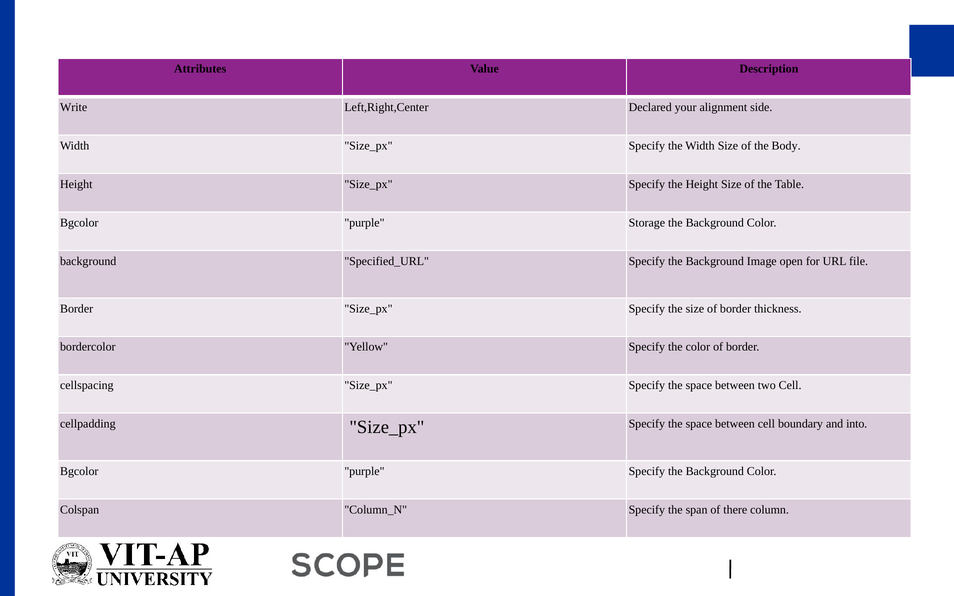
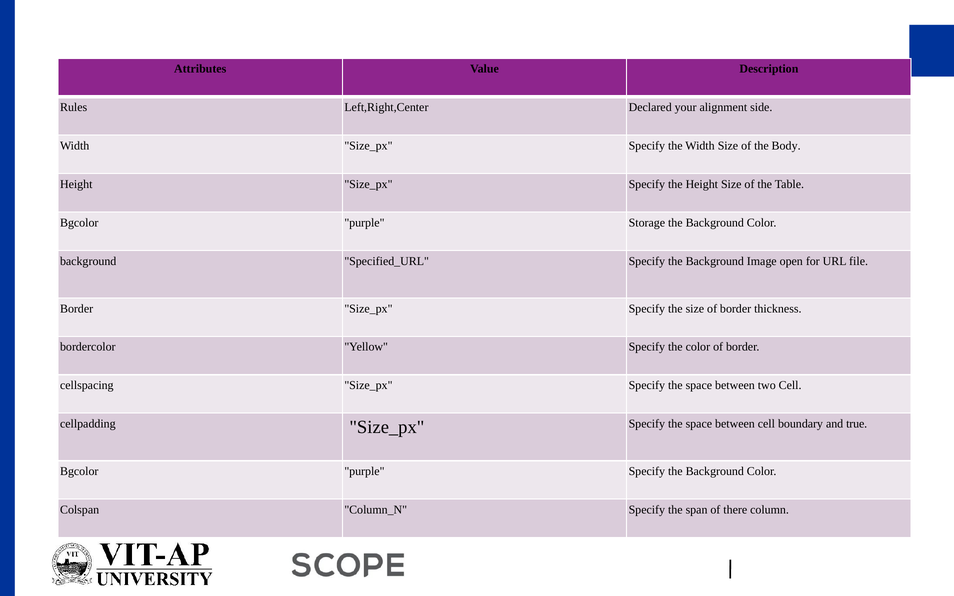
Write: Write -> Rules
into: into -> true
